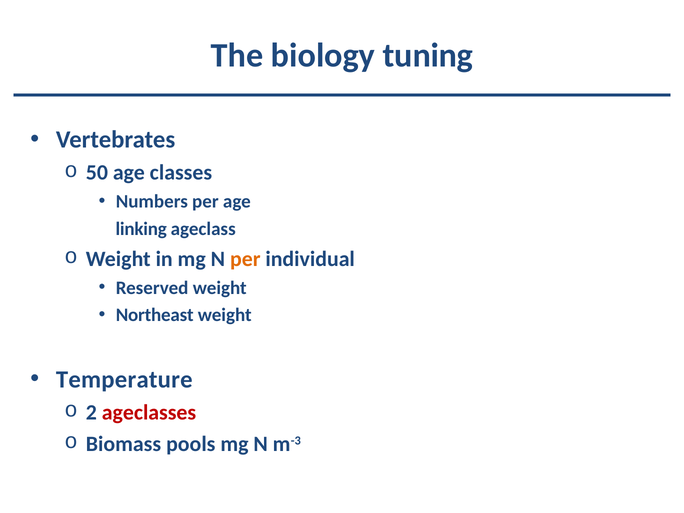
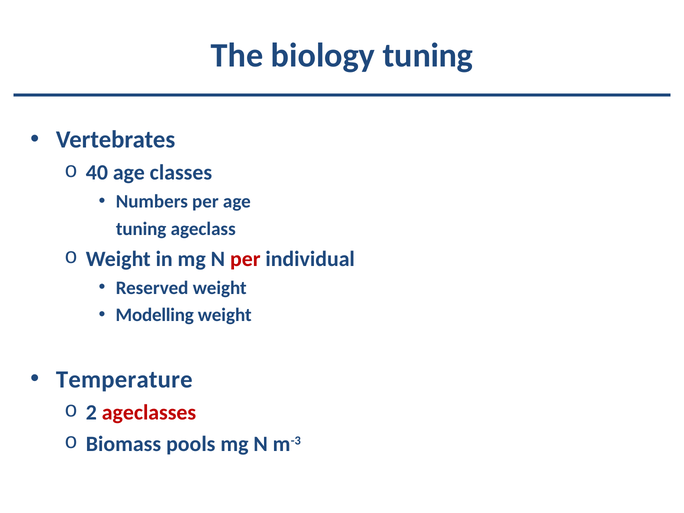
50: 50 -> 40
linking at (141, 229): linking -> tuning
per at (245, 259) colour: orange -> red
Northeast: Northeast -> Modelling
